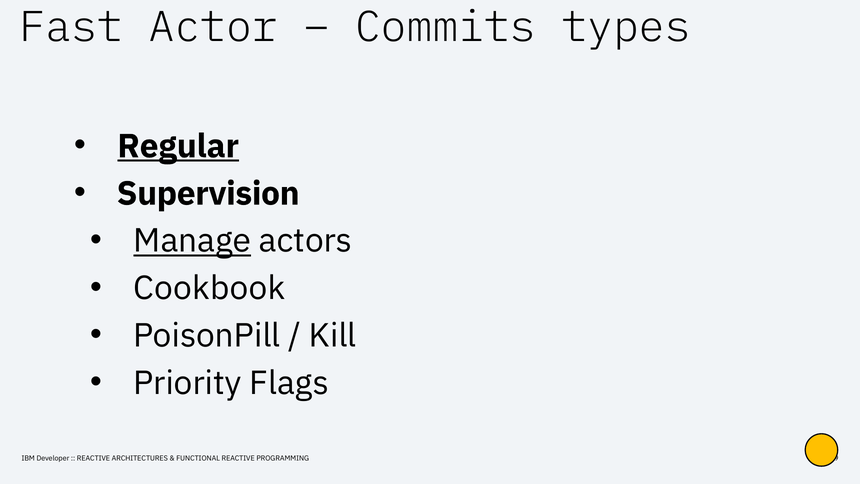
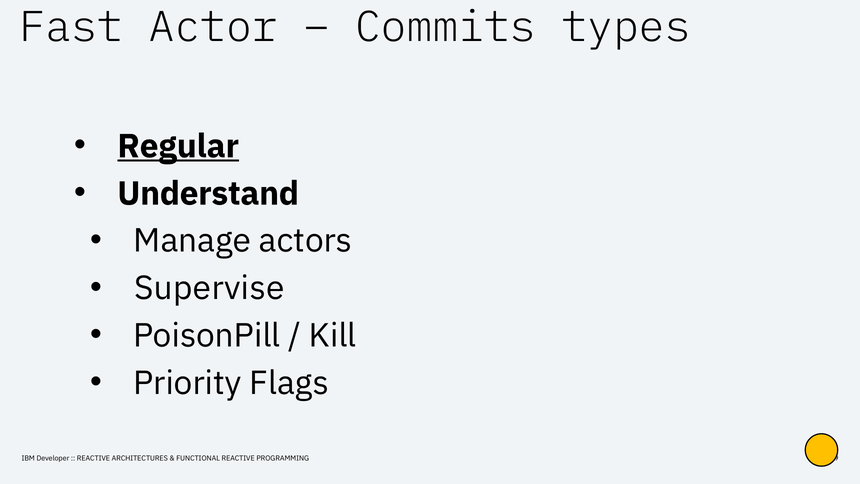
Supervision: Supervision -> Understand
Manage underline: present -> none
Cookbook: Cookbook -> Supervise
